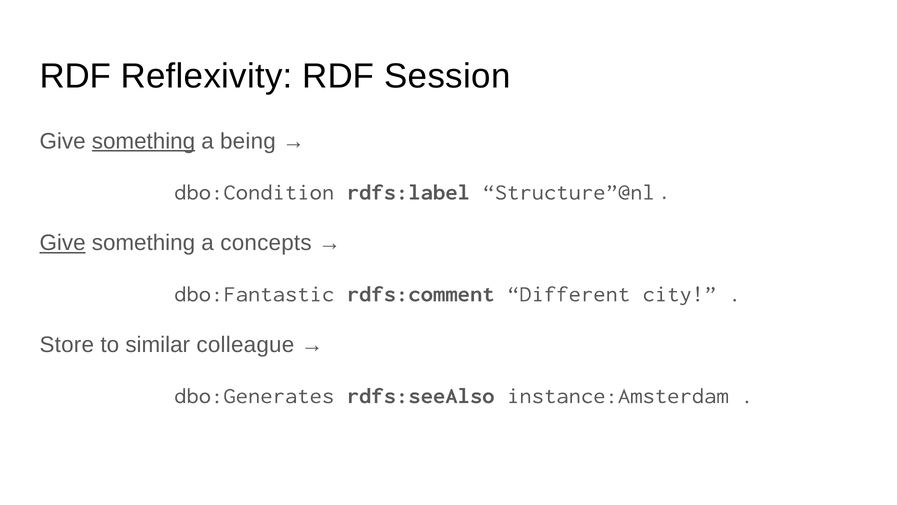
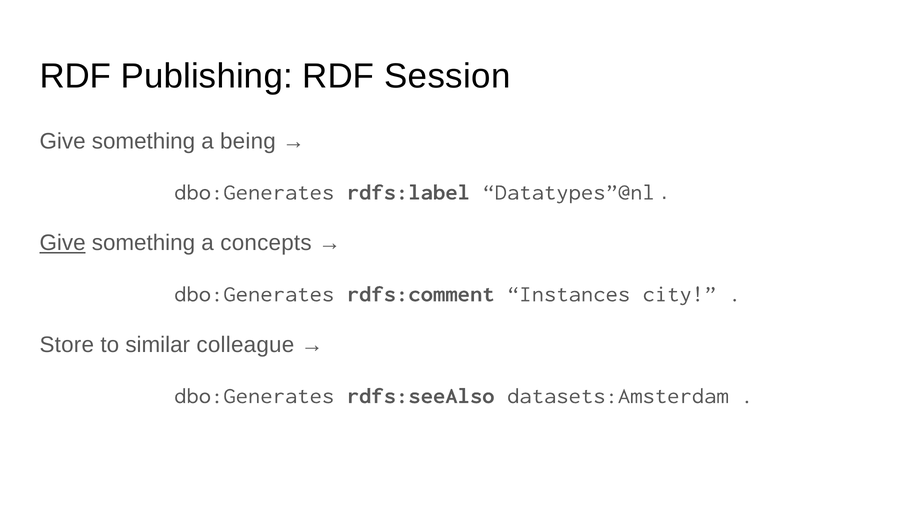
Reflexivity: Reflexivity -> Publishing
something at (143, 141) underline: present -> none
dbo:Condition at (254, 192): dbo:Condition -> dbo:Generates
Structure”@nl: Structure”@nl -> Datatypes”@nl
dbo:Fantastic at (254, 294): dbo:Fantastic -> dbo:Generates
Different: Different -> Instances
instance:Amsterdam: instance:Amsterdam -> datasets:Amsterdam
